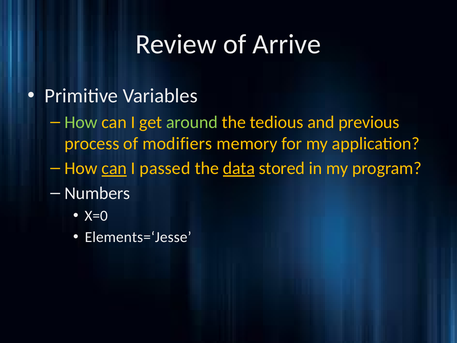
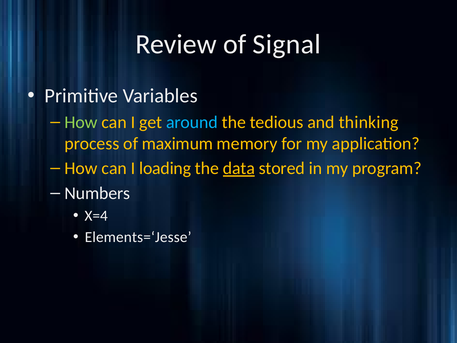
Arrive: Arrive -> Signal
around colour: light green -> light blue
previous: previous -> thinking
modifiers: modifiers -> maximum
can at (114, 168) underline: present -> none
passed: passed -> loading
X=0: X=0 -> X=4
